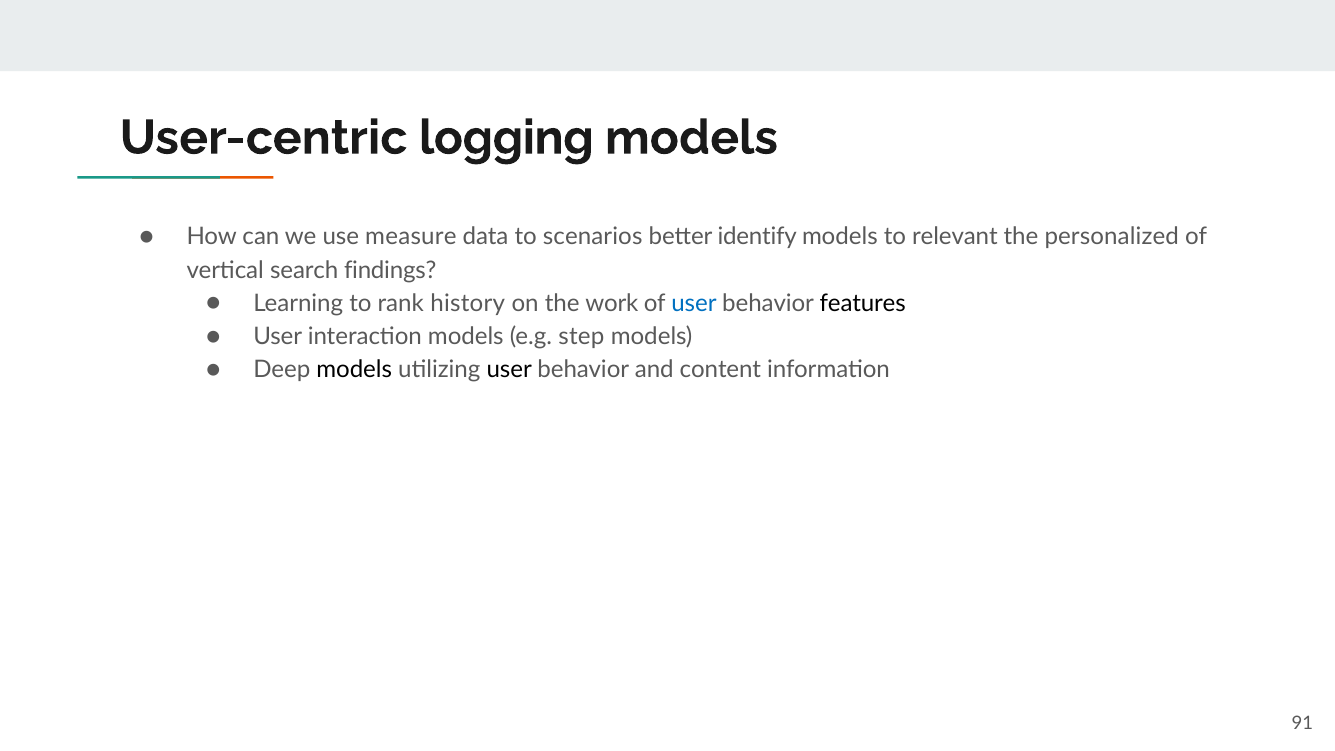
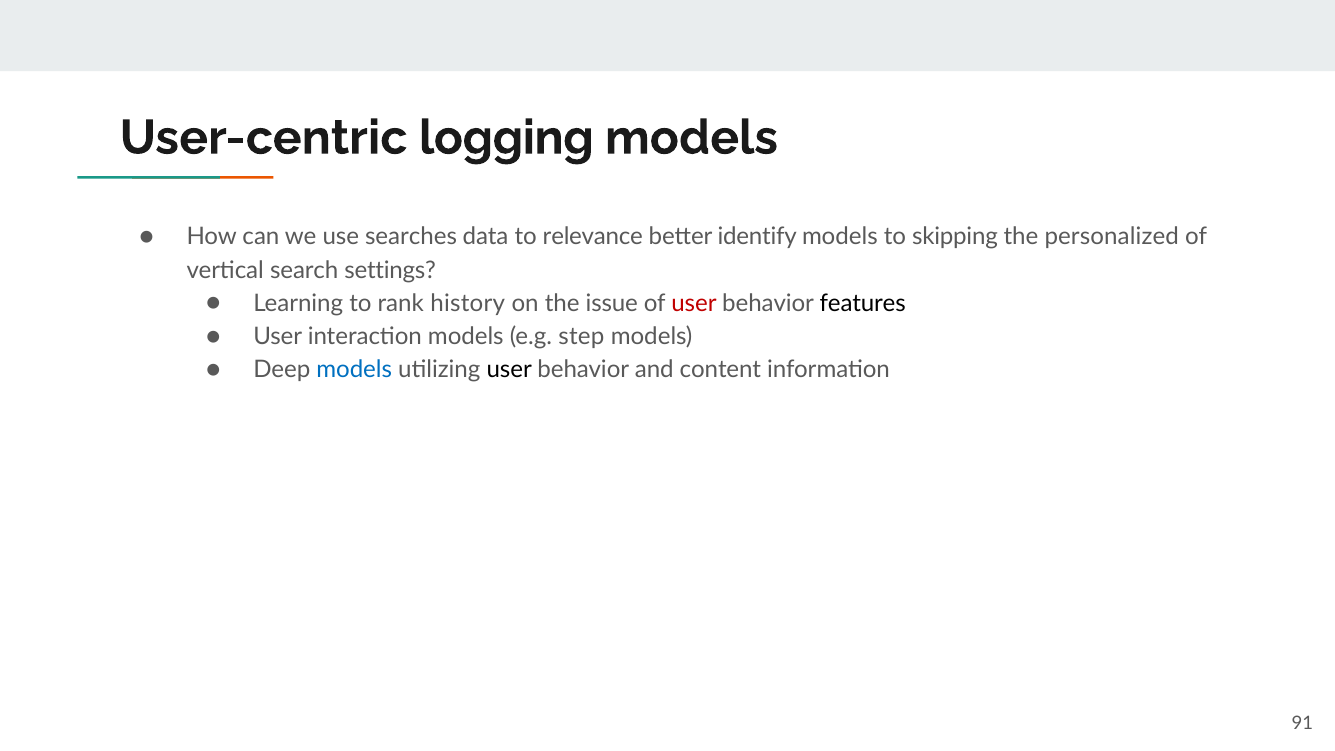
measure: measure -> searches
scenarios: scenarios -> relevance
relevant: relevant -> skipping
findings: findings -> settings
work: work -> issue
user at (694, 303) colour: blue -> red
models at (354, 370) colour: black -> blue
